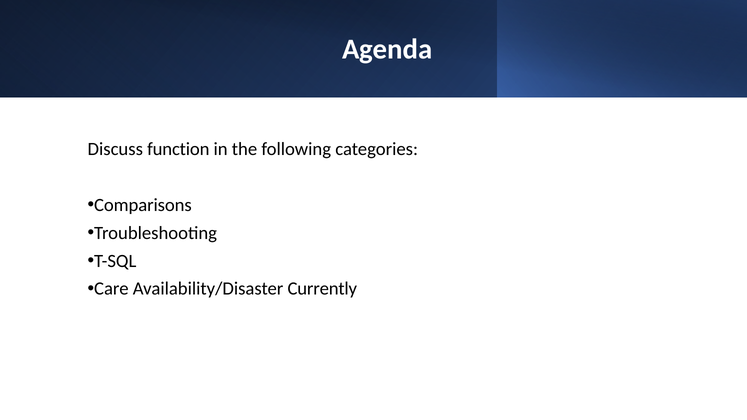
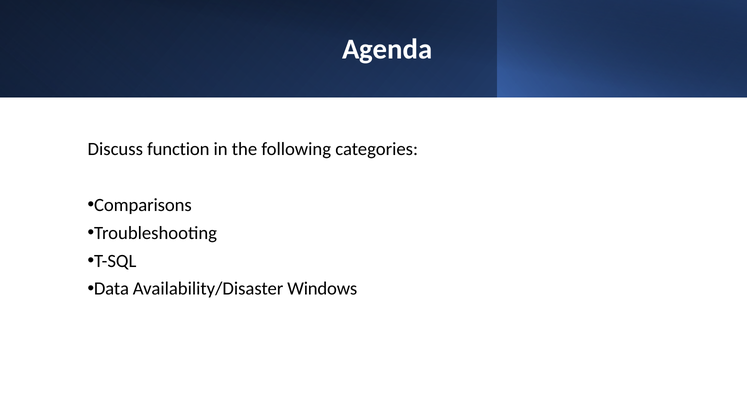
Care: Care -> Data
Currently: Currently -> Windows
